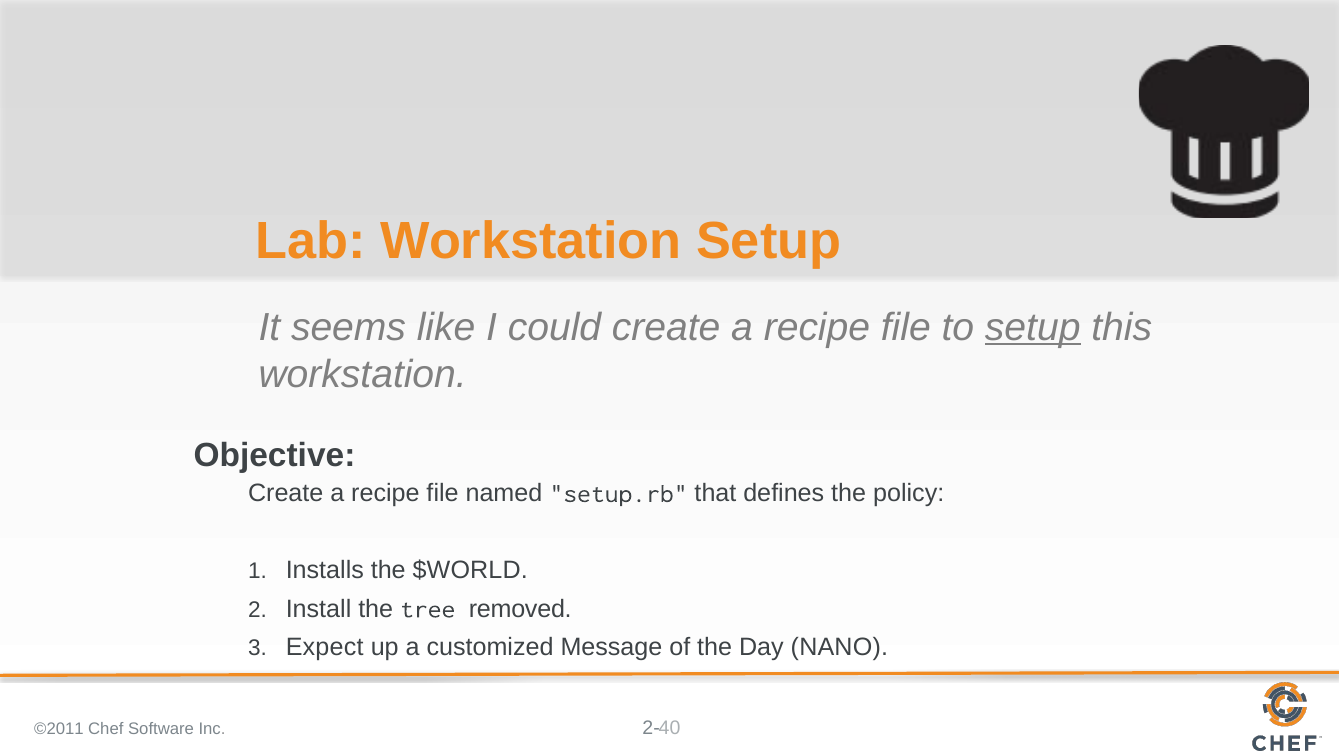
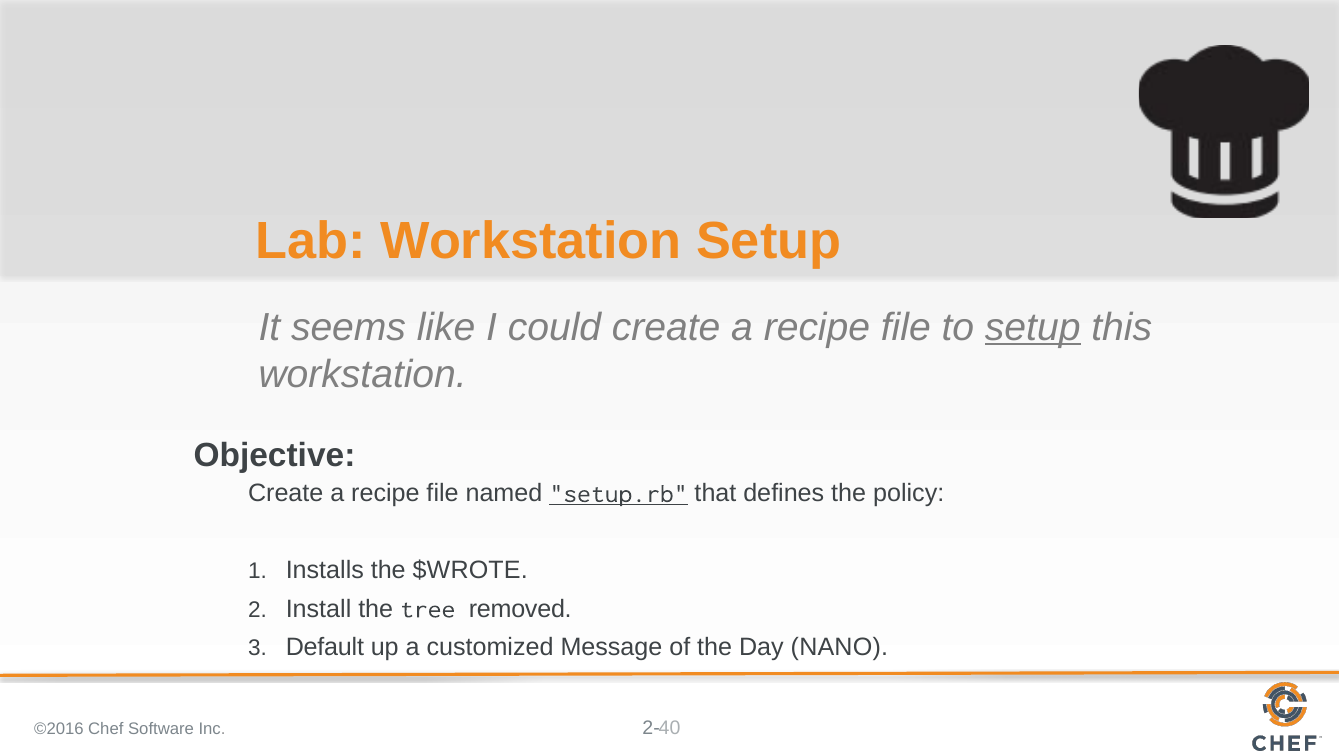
setup.rb underline: none -> present
$WORLD: $WORLD -> $WROTE
Expect: Expect -> Default
©2011: ©2011 -> ©2016
